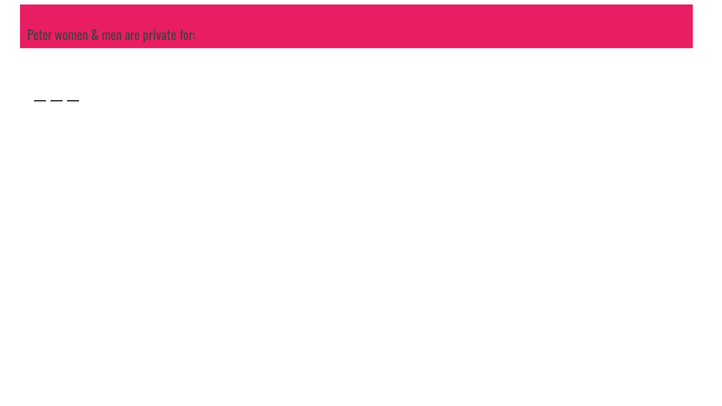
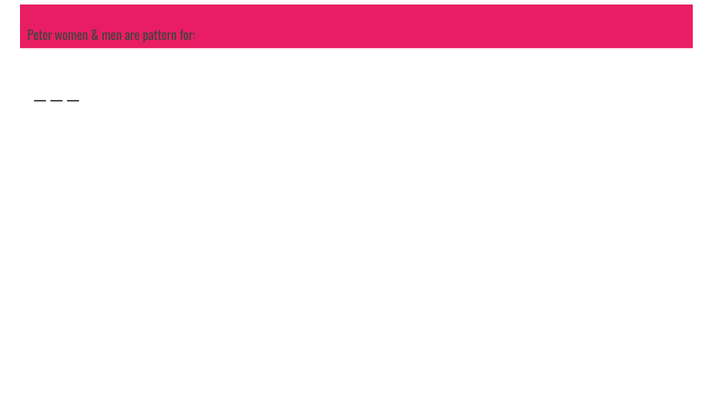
private: private -> pattern
